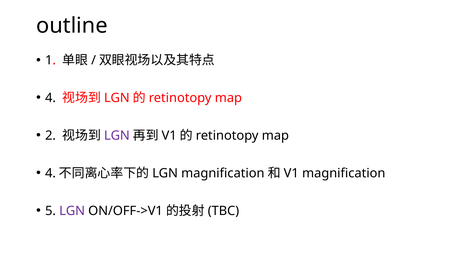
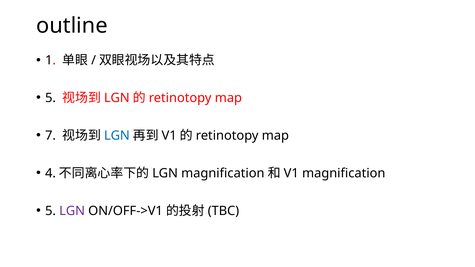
4 at (51, 98): 4 -> 5
2: 2 -> 7
LGN at (117, 136) colour: purple -> blue
